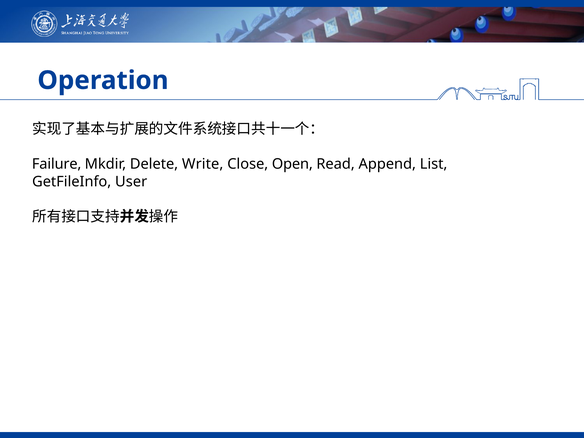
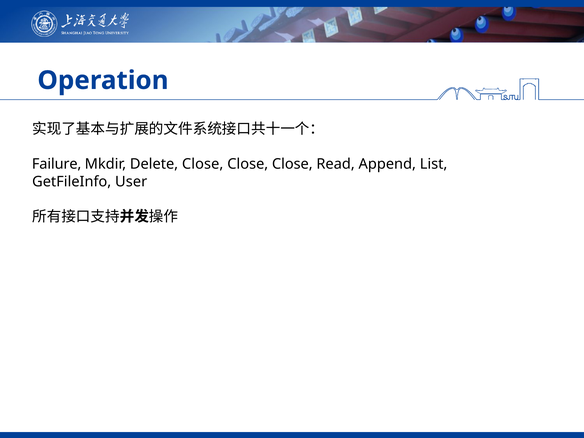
Delete Write: Write -> Close
Open at (292, 164): Open -> Close
